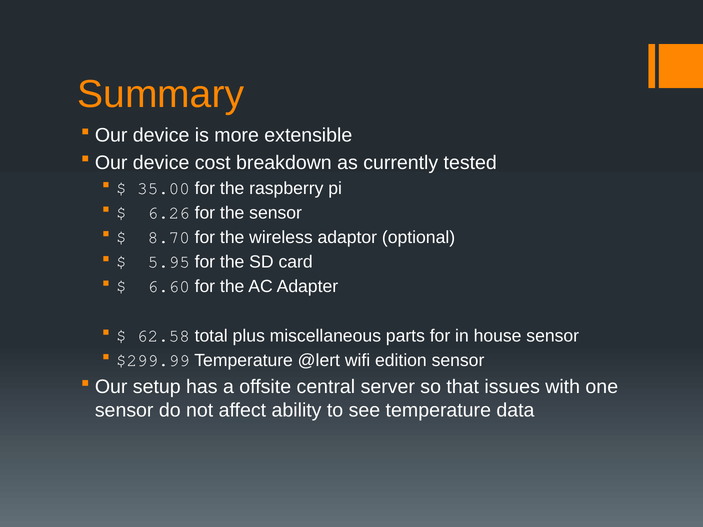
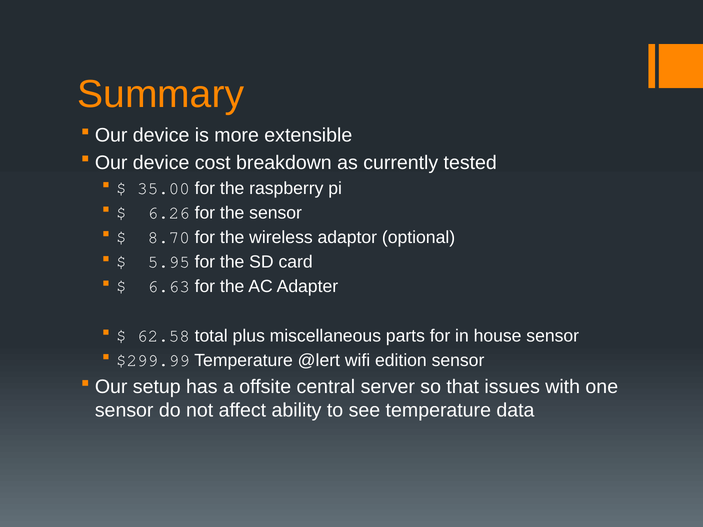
6.60: 6.60 -> 6.63
